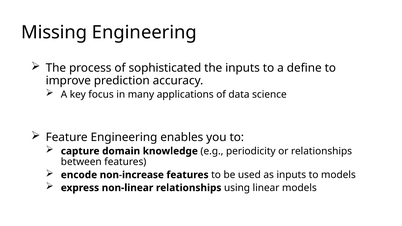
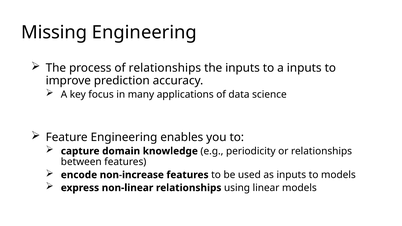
of sophisticated: sophisticated -> relationships
a define: define -> inputs
